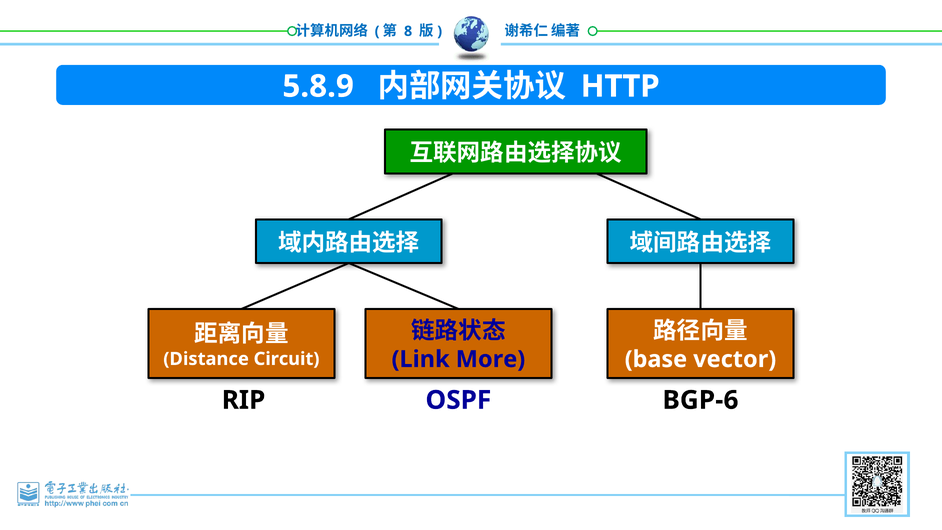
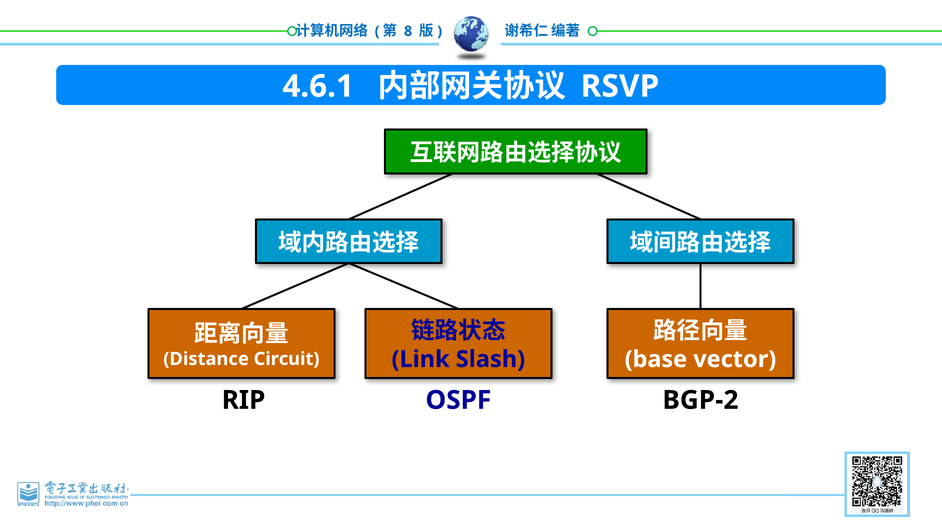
5.8.9: 5.8.9 -> 4.6.1
HTTP: HTTP -> RSVP
More: More -> Slash
BGP-6: BGP-6 -> BGP-2
